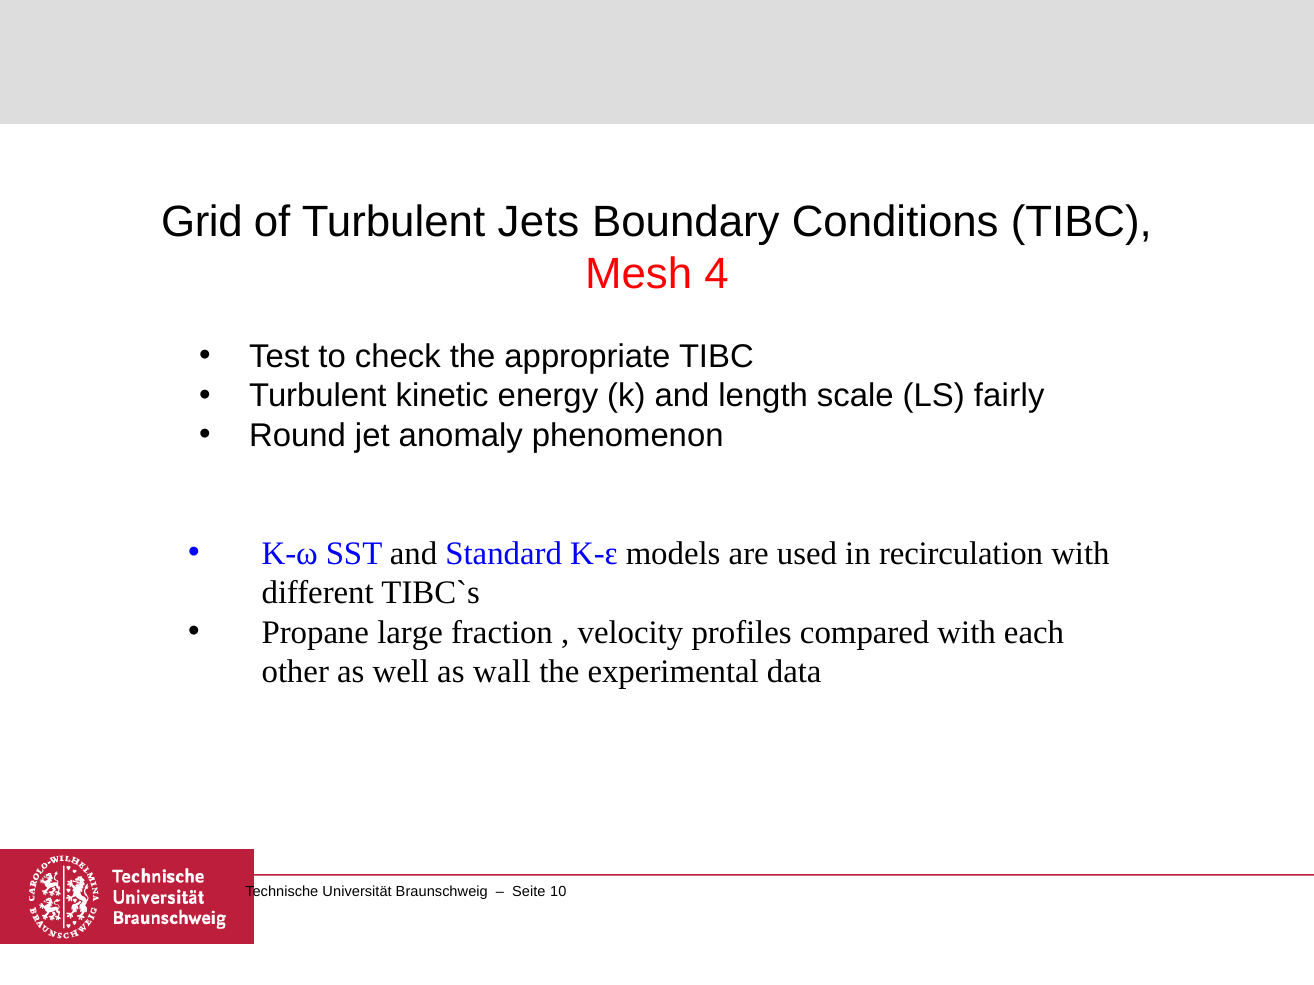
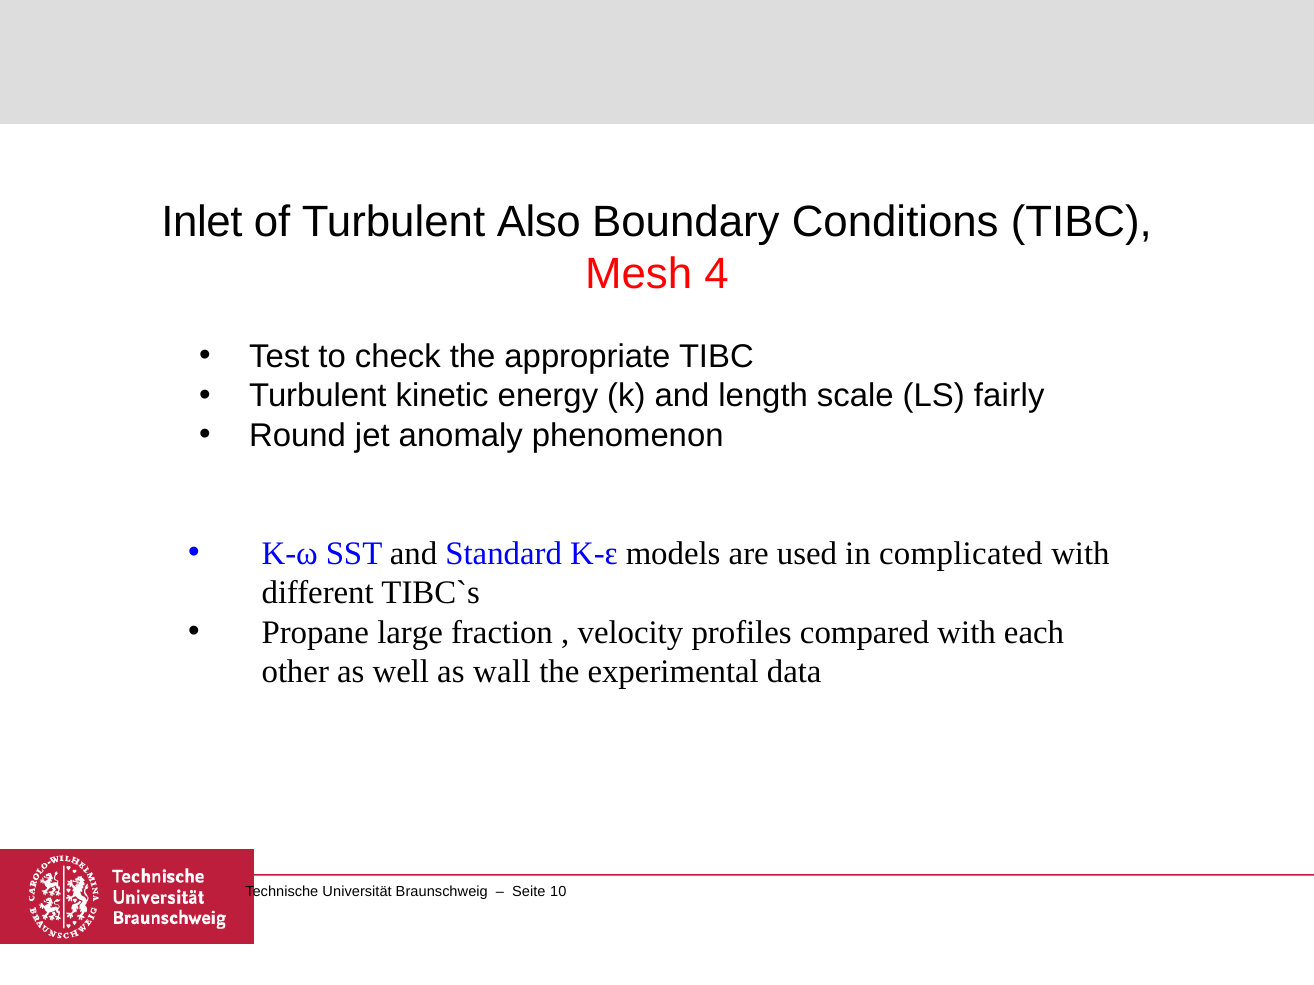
Grid: Grid -> Inlet
Jets: Jets -> Also
recirculation: recirculation -> complicated
